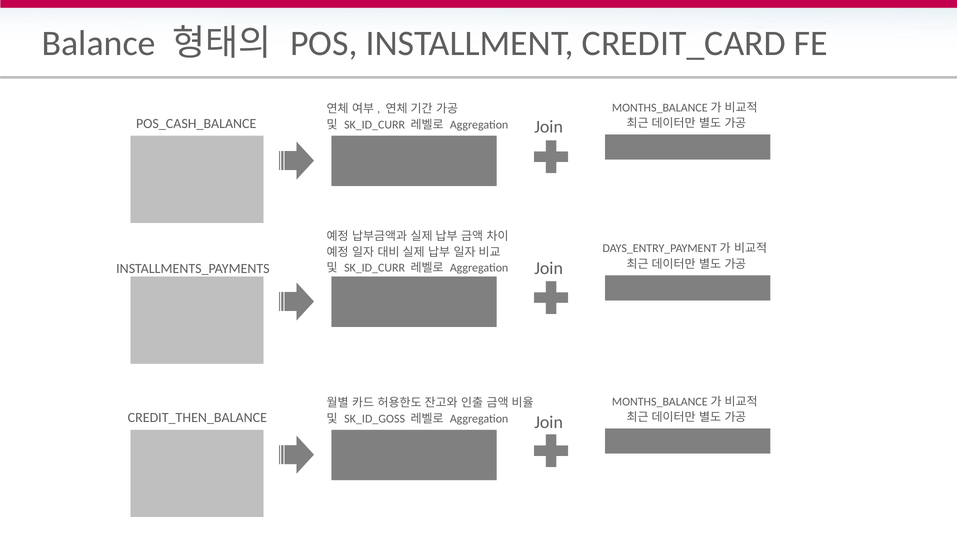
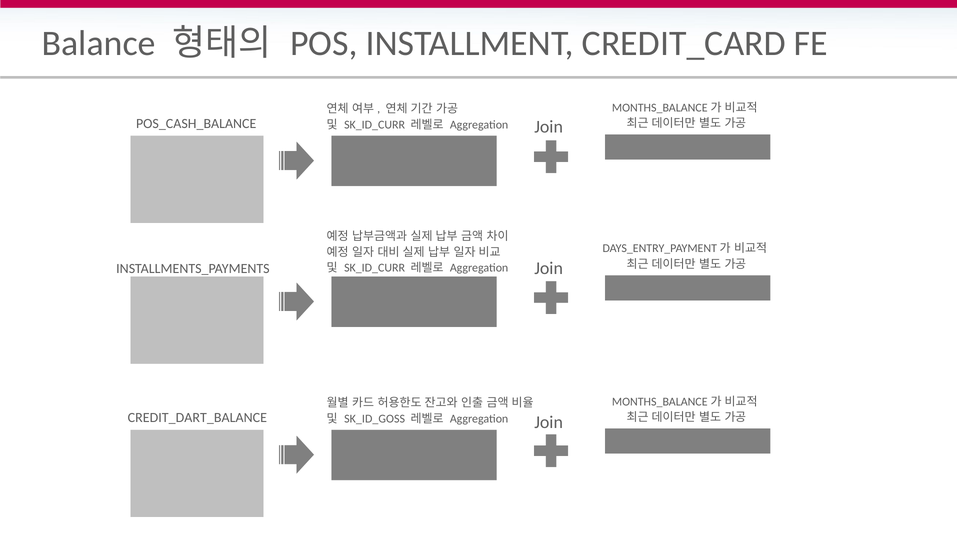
CREDIT_THEN_BALANCE: CREDIT_THEN_BALANCE -> CREDIT_DART_BALANCE
